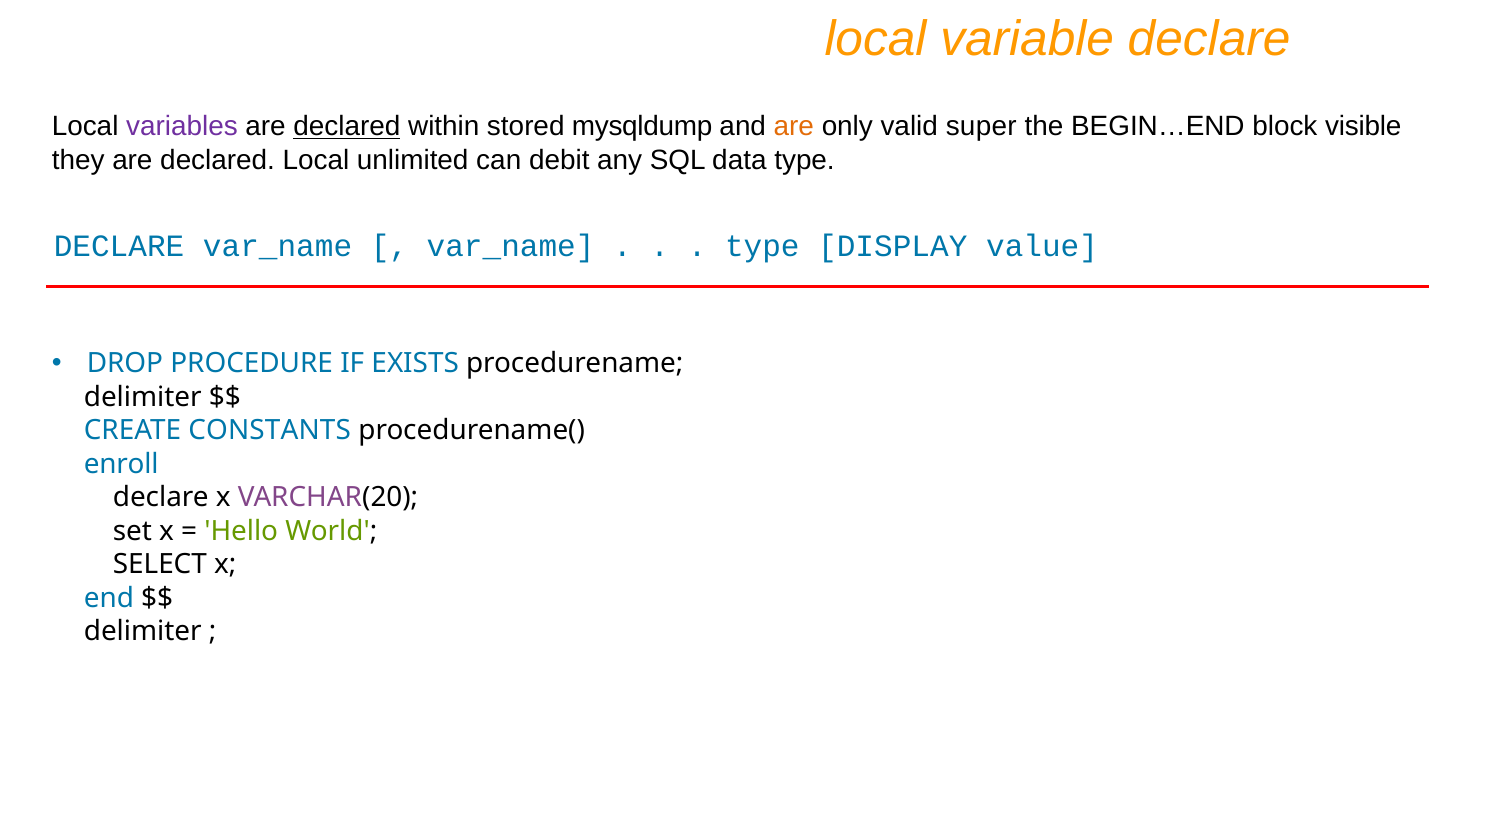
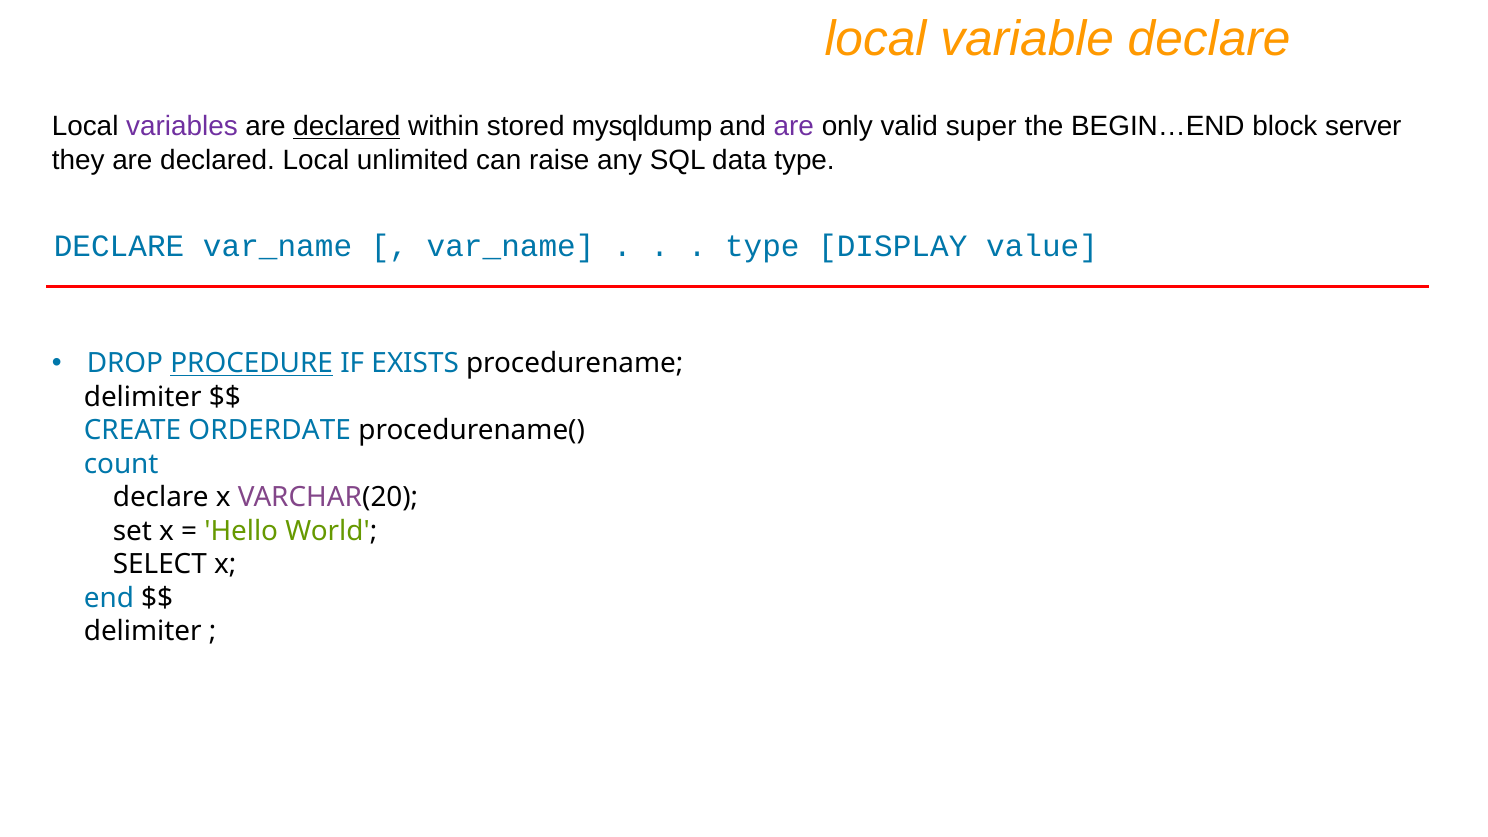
are at (794, 126) colour: orange -> purple
visible: visible -> server
debit: debit -> raise
PROCEDURE underline: none -> present
CONSTANTS: CONSTANTS -> ORDERDATE
enroll: enroll -> count
